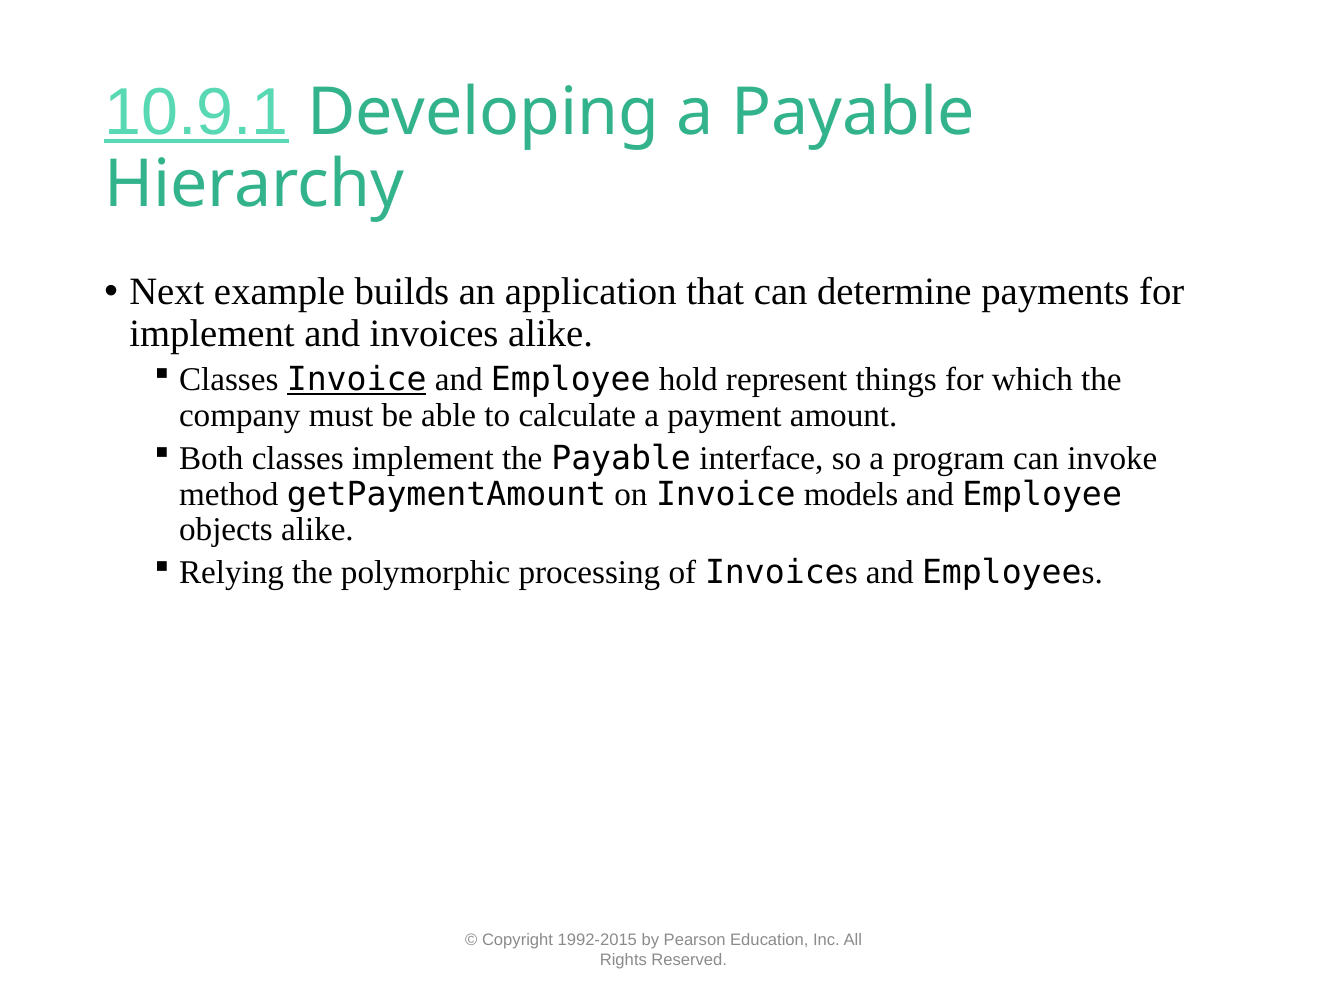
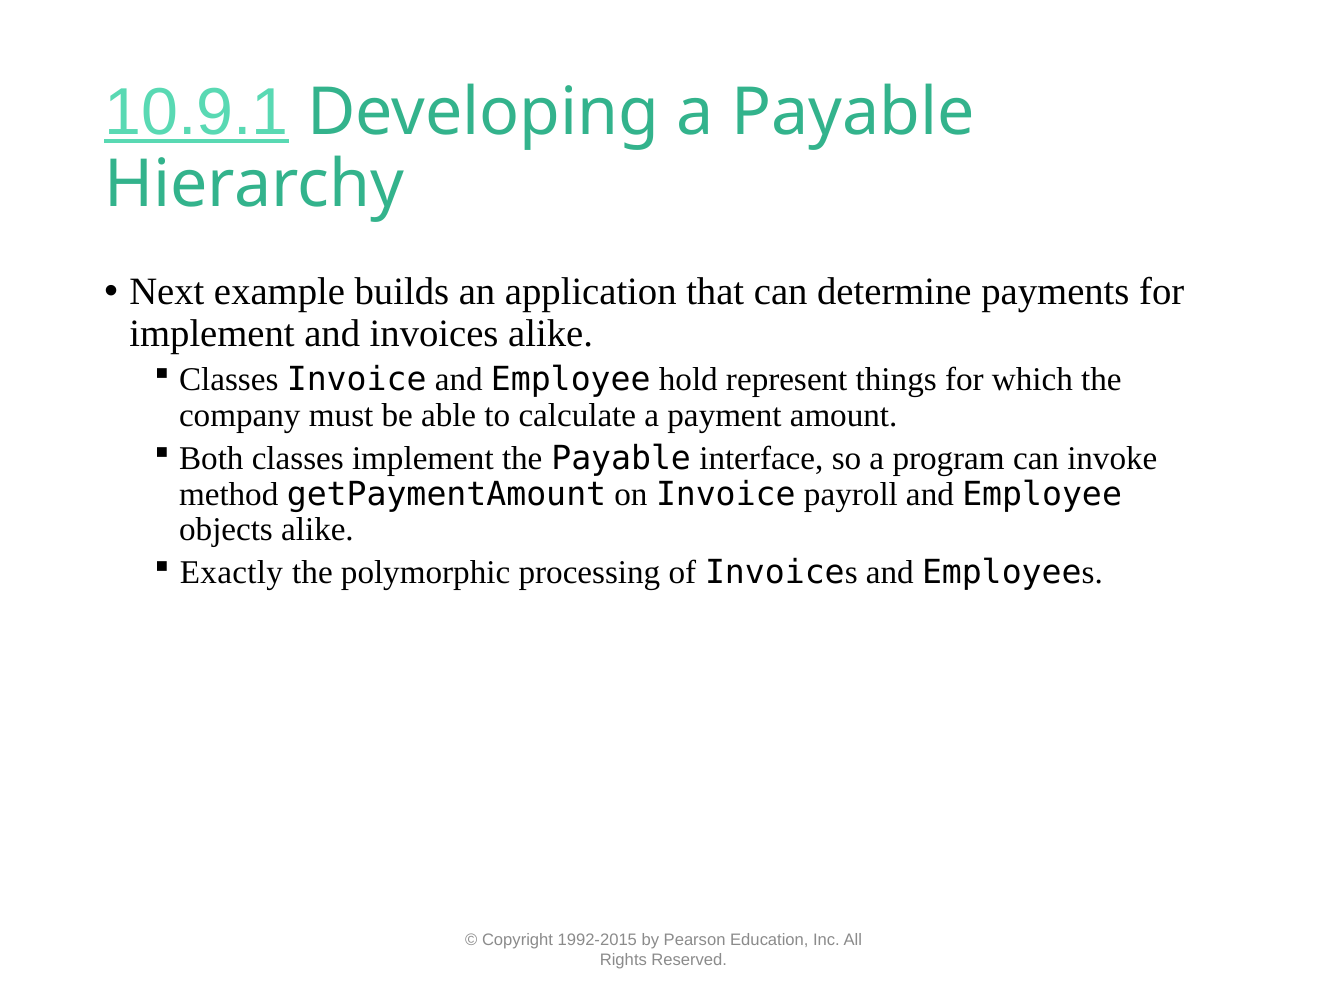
Invoice at (357, 380) underline: present -> none
models: models -> payroll
Relying: Relying -> Exactly
